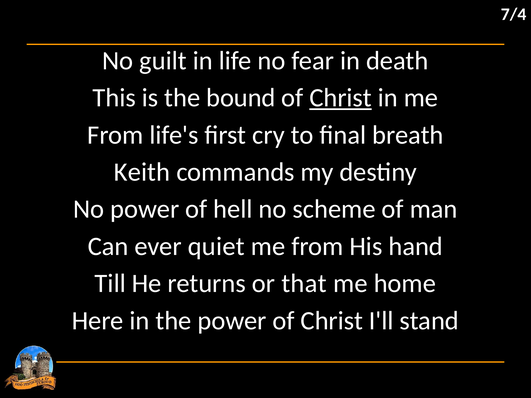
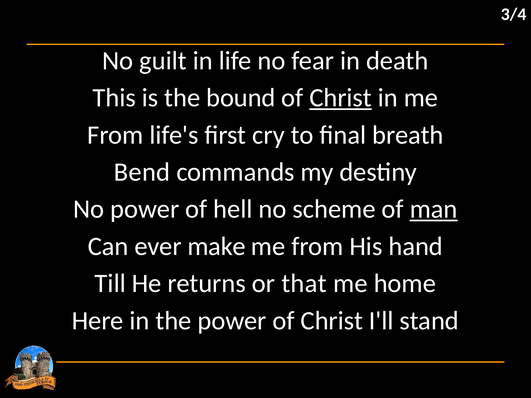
7/4: 7/4 -> 3/4
Keith: Keith -> Bend
man underline: none -> present
quiet: quiet -> make
